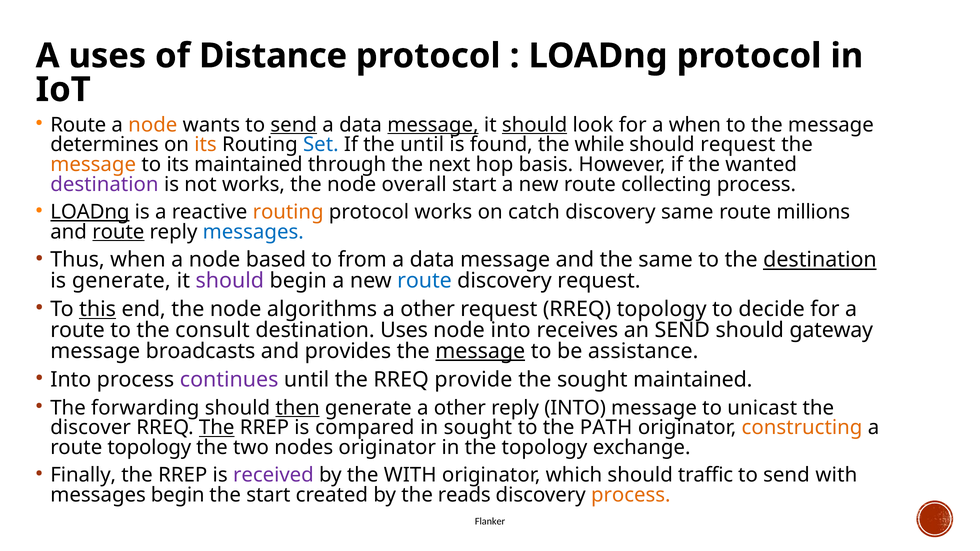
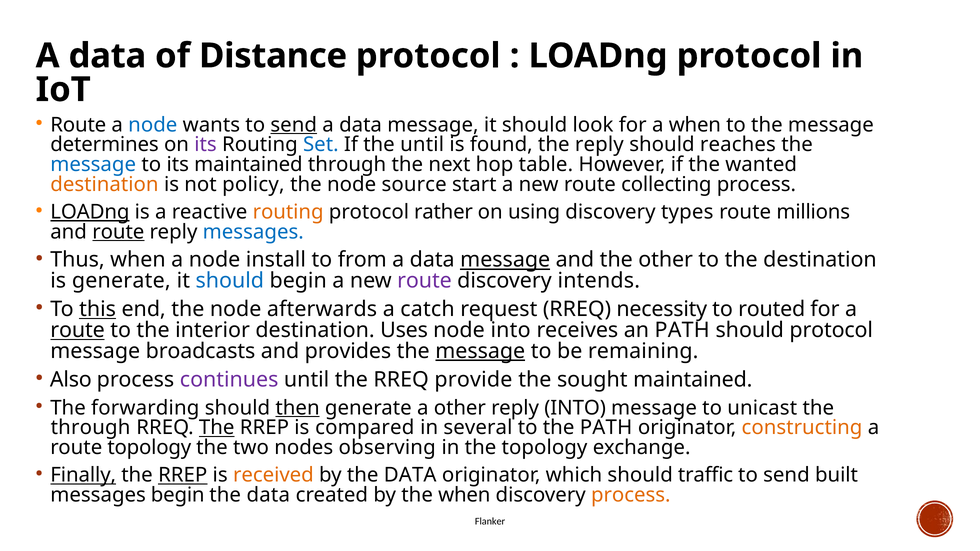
uses at (107, 56): uses -> data
node at (153, 125) colour: orange -> blue
message at (433, 125) underline: present -> none
should at (535, 125) underline: present -> none
its at (206, 145) colour: orange -> purple
the while: while -> reply
should request: request -> reaches
message at (93, 165) colour: orange -> blue
basis: basis -> table
destination at (104, 184) colour: purple -> orange
not works: works -> policy
overall: overall -> source
protocol works: works -> rather
catch: catch -> using
discovery same: same -> types
based: based -> install
message at (505, 260) underline: none -> present
the same: same -> other
destination at (820, 260) underline: present -> none
should at (230, 281) colour: purple -> blue
route at (424, 281) colour: blue -> purple
discovery request: request -> intends
algorithms: algorithms -> afterwards
other at (428, 310): other -> catch
RREQ topology: topology -> necessity
decide: decide -> routed
route at (78, 330) underline: none -> present
consult: consult -> interior
an SEND: SEND -> PATH
should gateway: gateway -> protocol
assistance: assistance -> remaining
Into at (71, 380): Into -> Also
discover at (91, 428): discover -> through
in sought: sought -> several
nodes originator: originator -> observing
Finally underline: none -> present
RREP at (183, 475) underline: none -> present
received colour: purple -> orange
by the WITH: WITH -> DATA
send with: with -> built
start at (268, 495): start -> data
the reads: reads -> when
